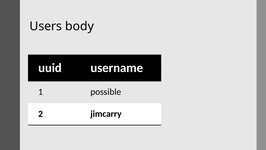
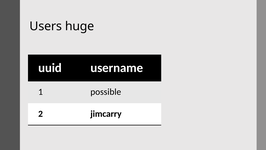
body: body -> huge
